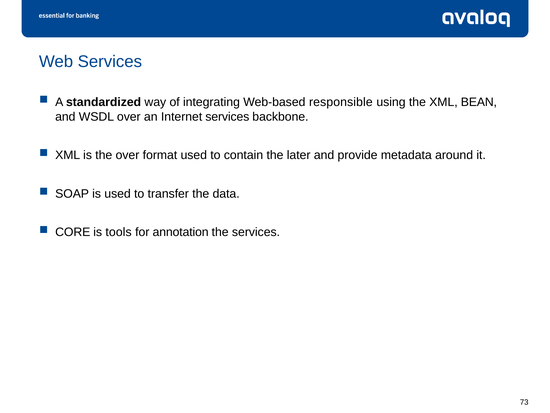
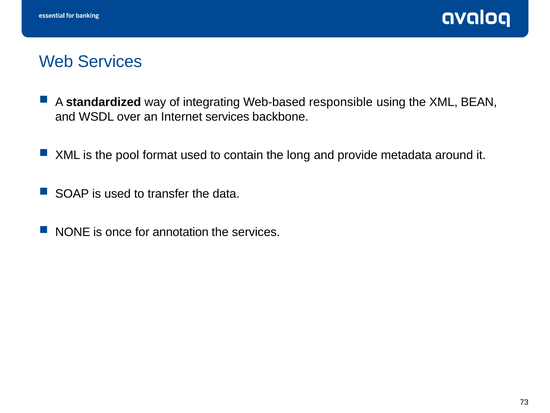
the over: over -> pool
later: later -> long
CORE: CORE -> NONE
tools: tools -> once
